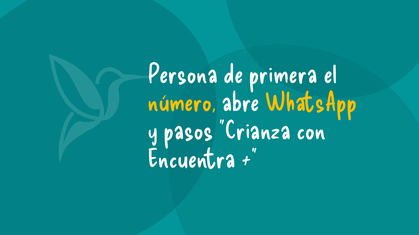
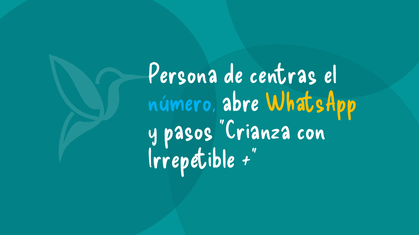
primera: primera -> centras
número colour: yellow -> light blue
Encuentra: Encuentra -> Irrepetible
